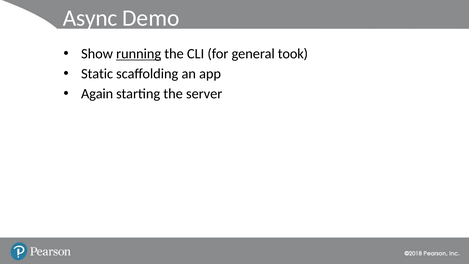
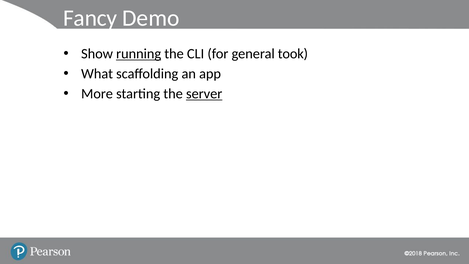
Async: Async -> Fancy
Static: Static -> What
Again: Again -> More
server underline: none -> present
